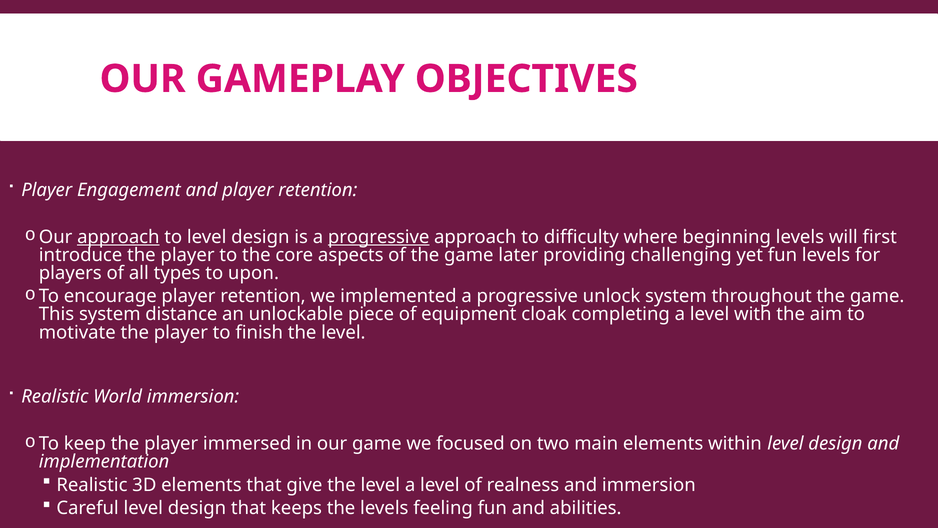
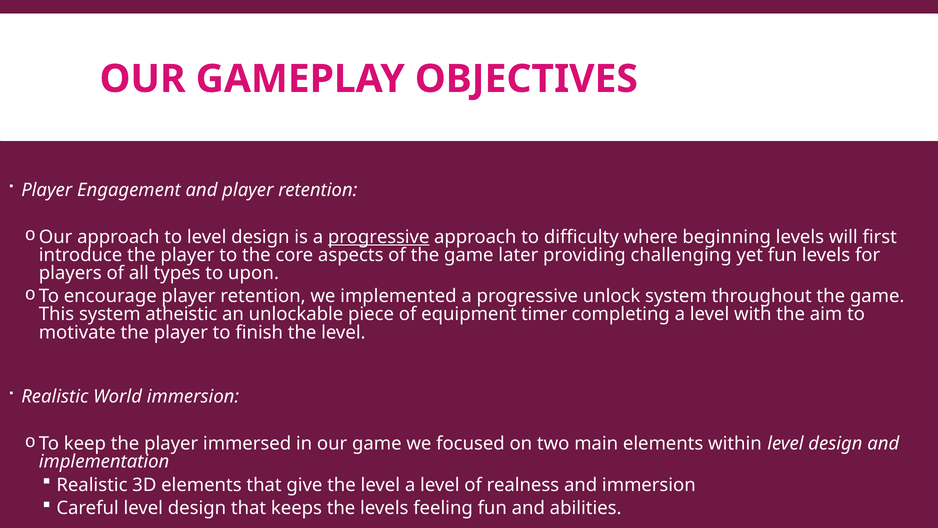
approach at (118, 237) underline: present -> none
distance: distance -> atheistic
cloak: cloak -> timer
